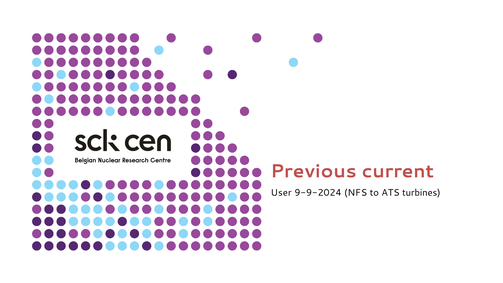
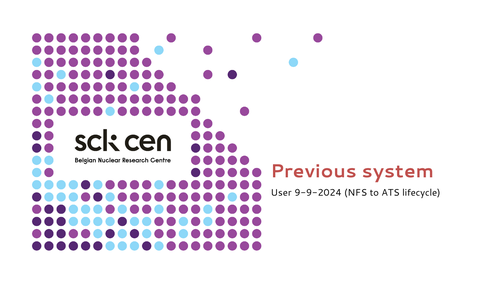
current: current -> system
turbines: turbines -> lifecycle
